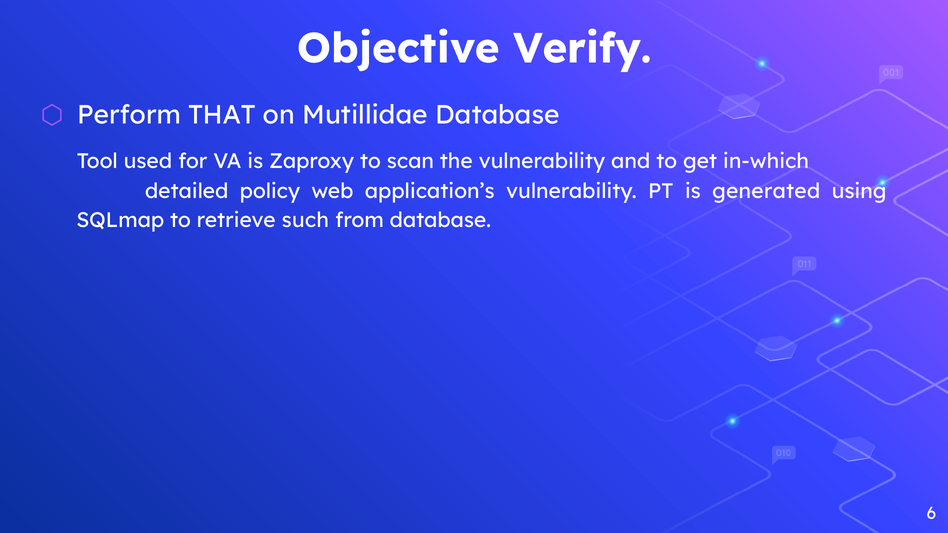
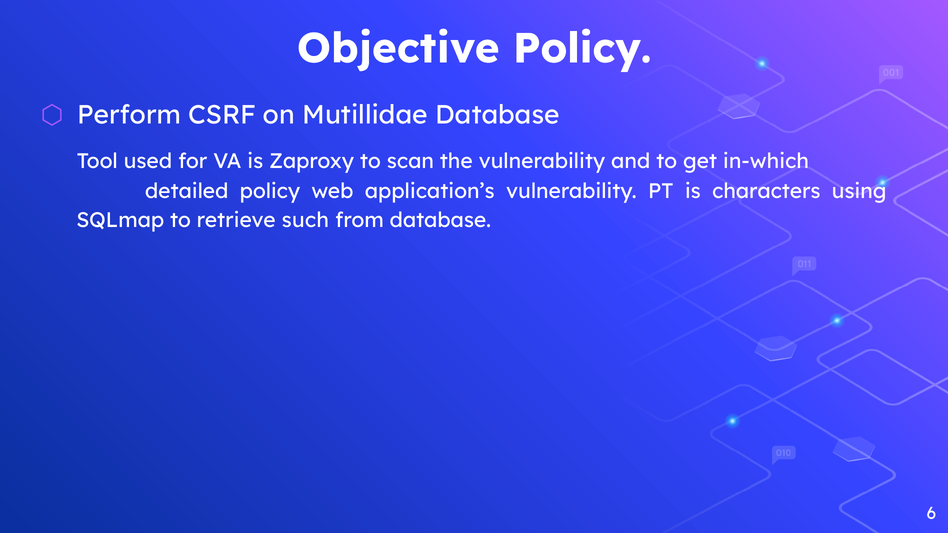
Objective Verify: Verify -> Policy
THAT: THAT -> CSRF
generated: generated -> characters
